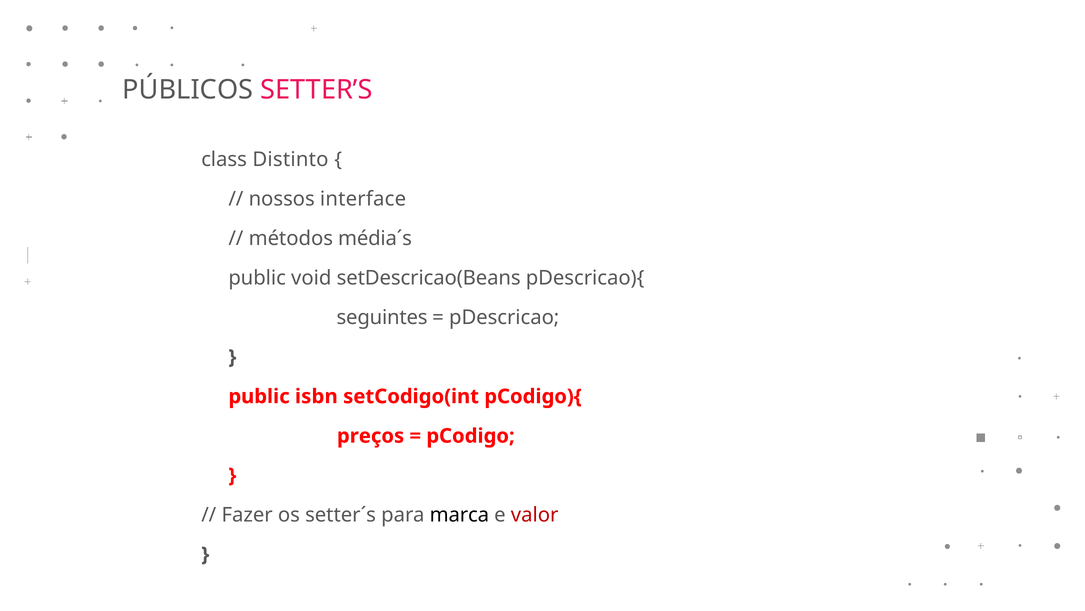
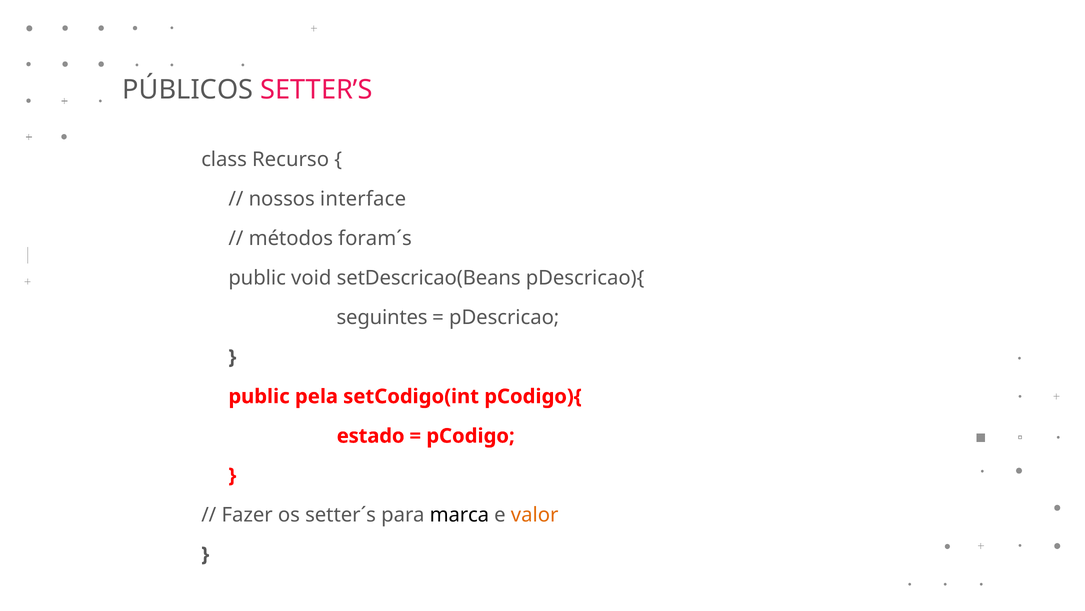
Distinto: Distinto -> Recurso
média´s: média´s -> foram´s
isbn: isbn -> pela
preços: preços -> estado
valor colour: red -> orange
